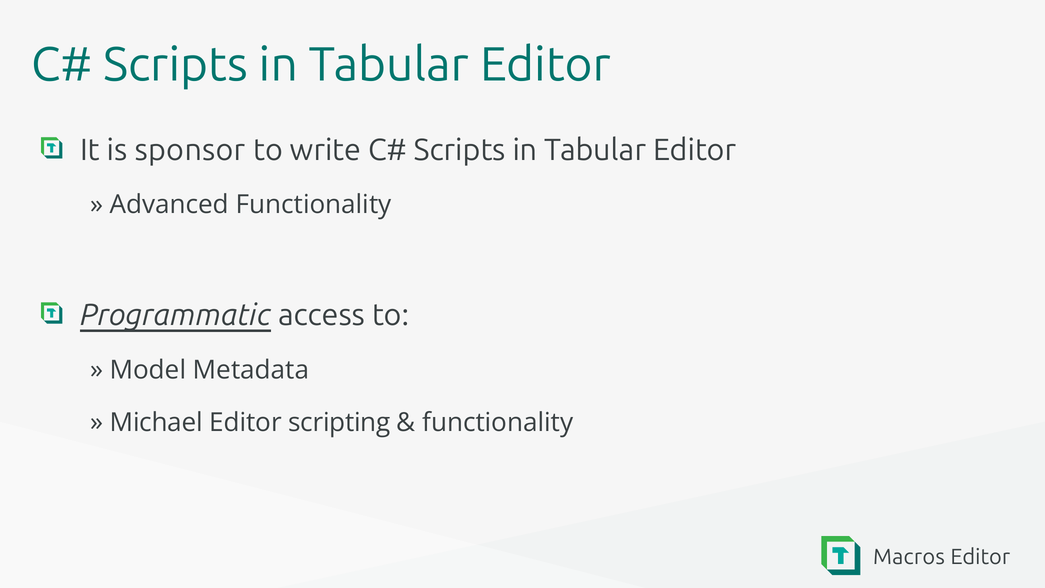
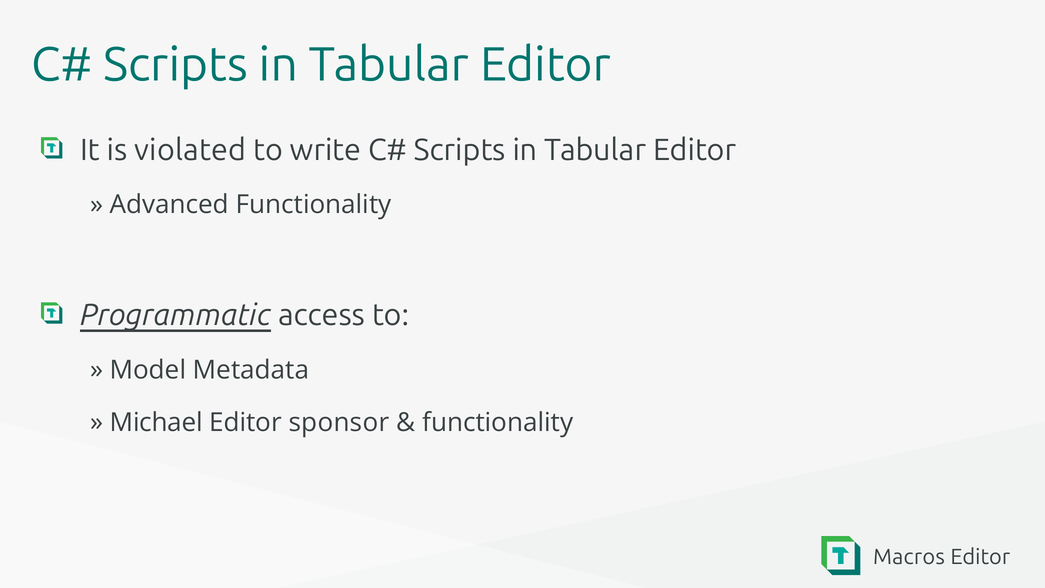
sponsor: sponsor -> violated
scripting: scripting -> sponsor
